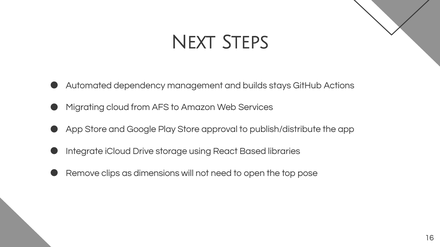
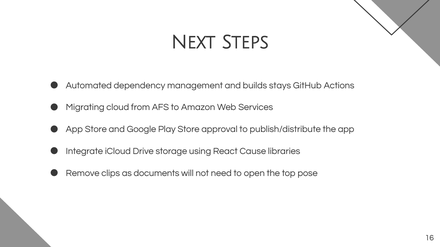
Based: Based -> Cause
dimensions: dimensions -> documents
